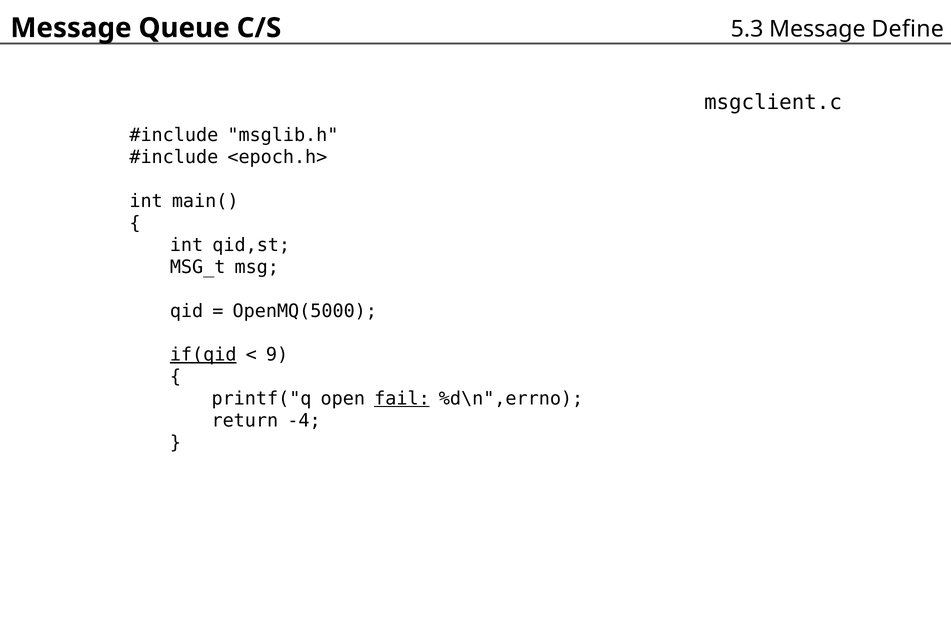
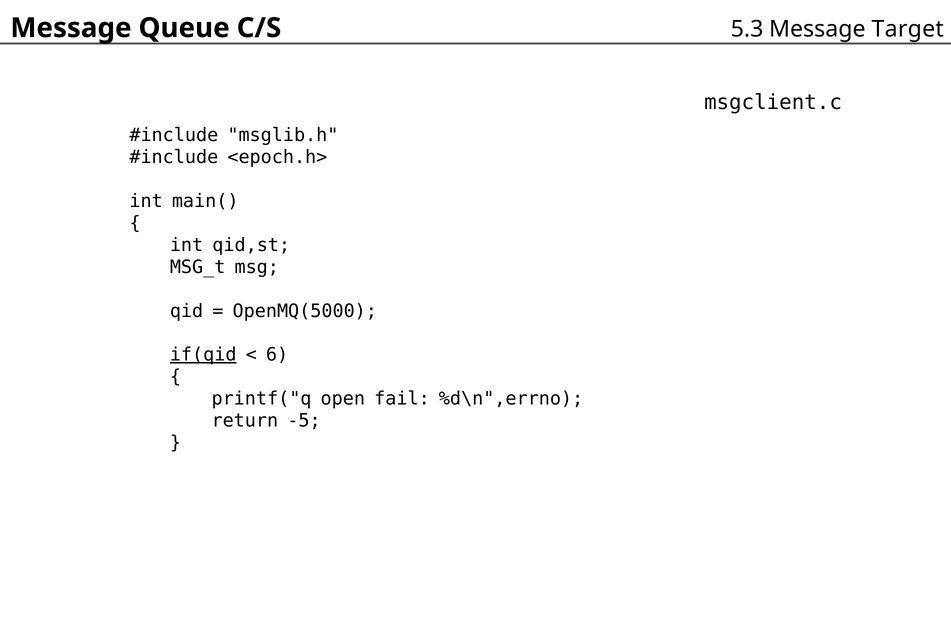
Define: Define -> Target
9: 9 -> 6
fail underline: present -> none
-4: -4 -> -5
